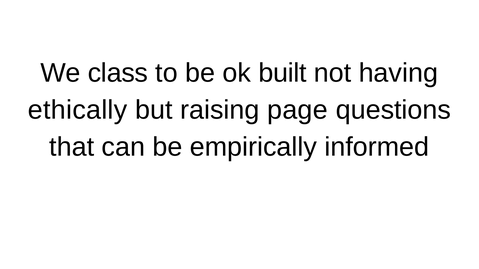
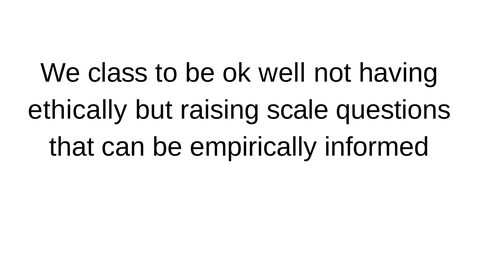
built: built -> well
page: page -> scale
